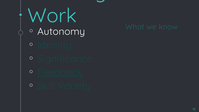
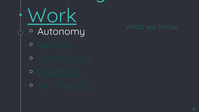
Work underline: none -> present
